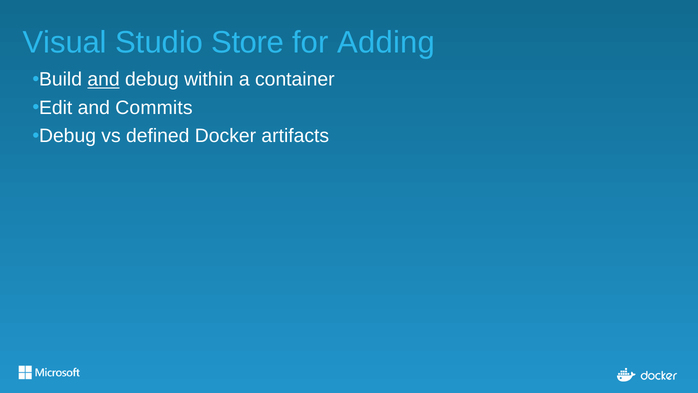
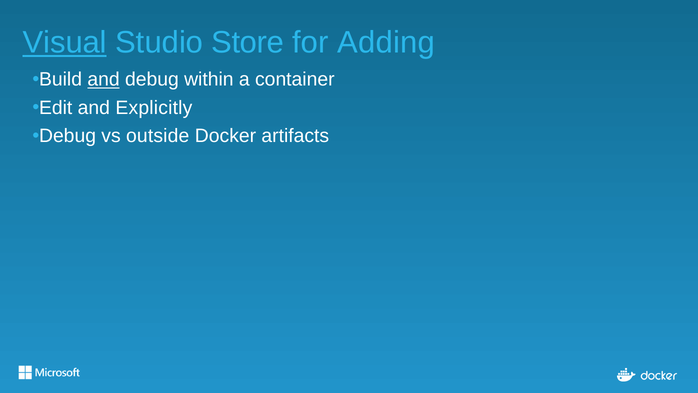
Visual underline: none -> present
Commits: Commits -> Explicitly
defined: defined -> outside
